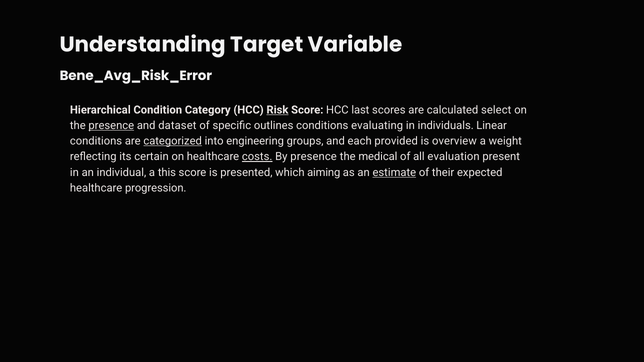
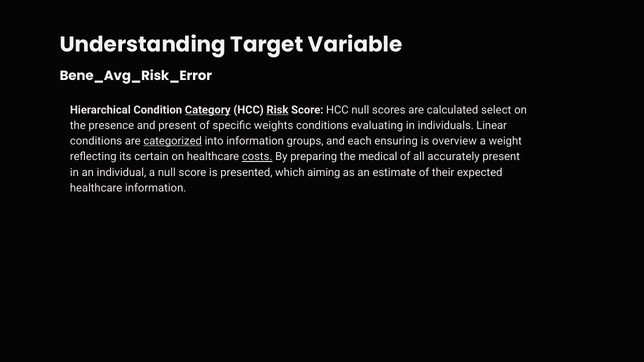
Category underline: none -> present
HCC last: last -> null
presence at (111, 126) underline: present -> none
and dataset: dataset -> present
outlines: outlines -> weights
into engineering: engineering -> information
provided: provided -> ensuring
By presence: presence -> preparing
evaluation: evaluation -> accurately
a this: this -> null
estimate underline: present -> none
healthcare progression: progression -> information
